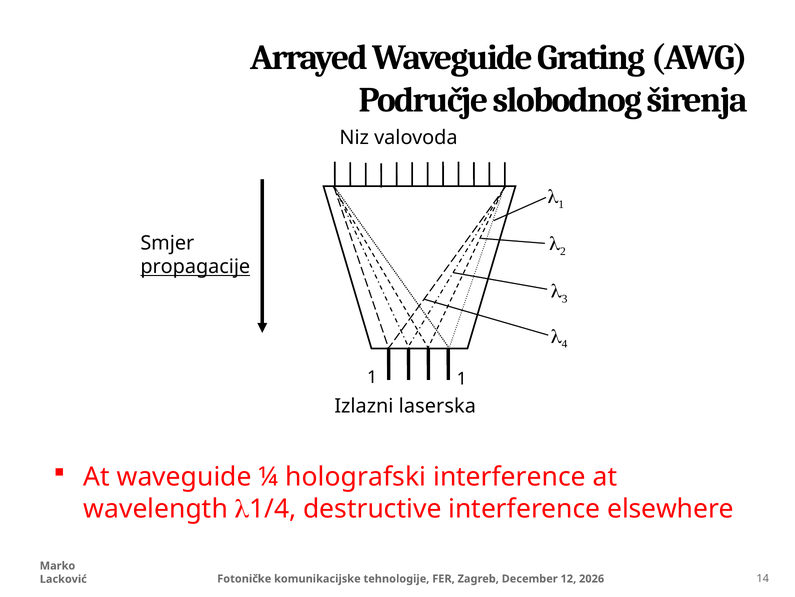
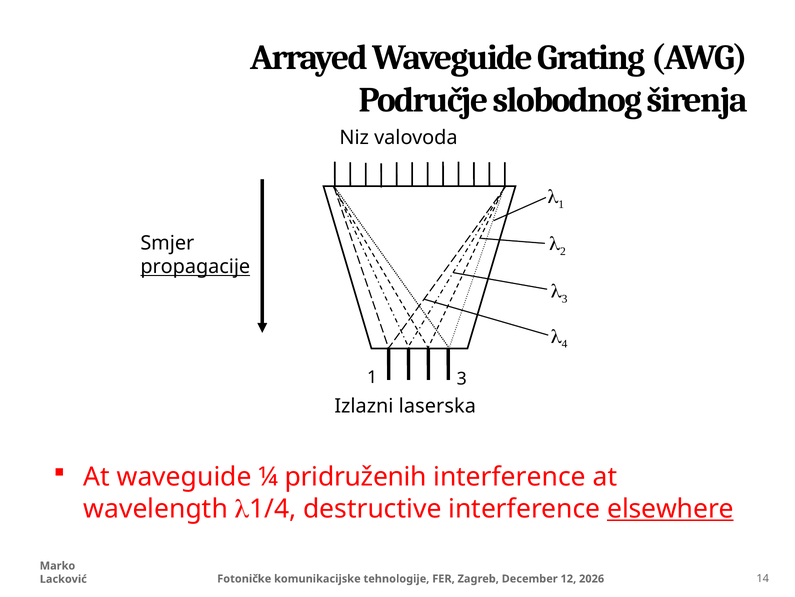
1 1: 1 -> 3
holografski: holografski -> pridruženih
elsewhere underline: none -> present
